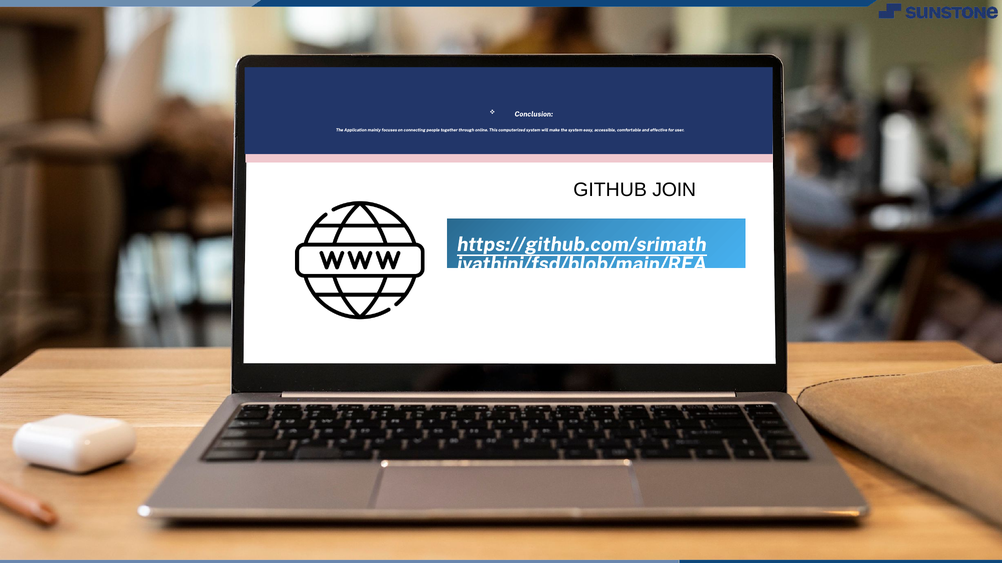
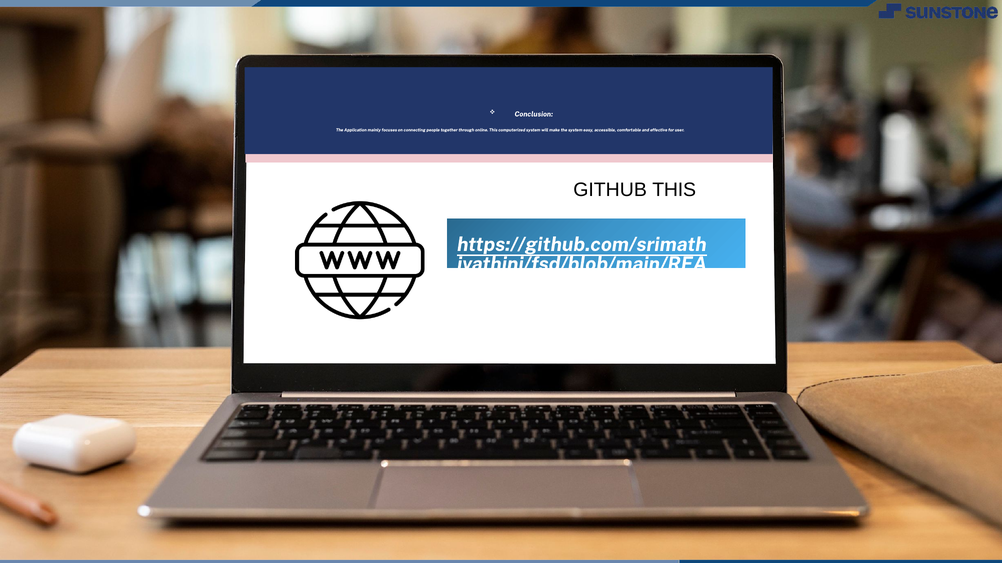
GITHUB JOIN: JOIN -> THIS
